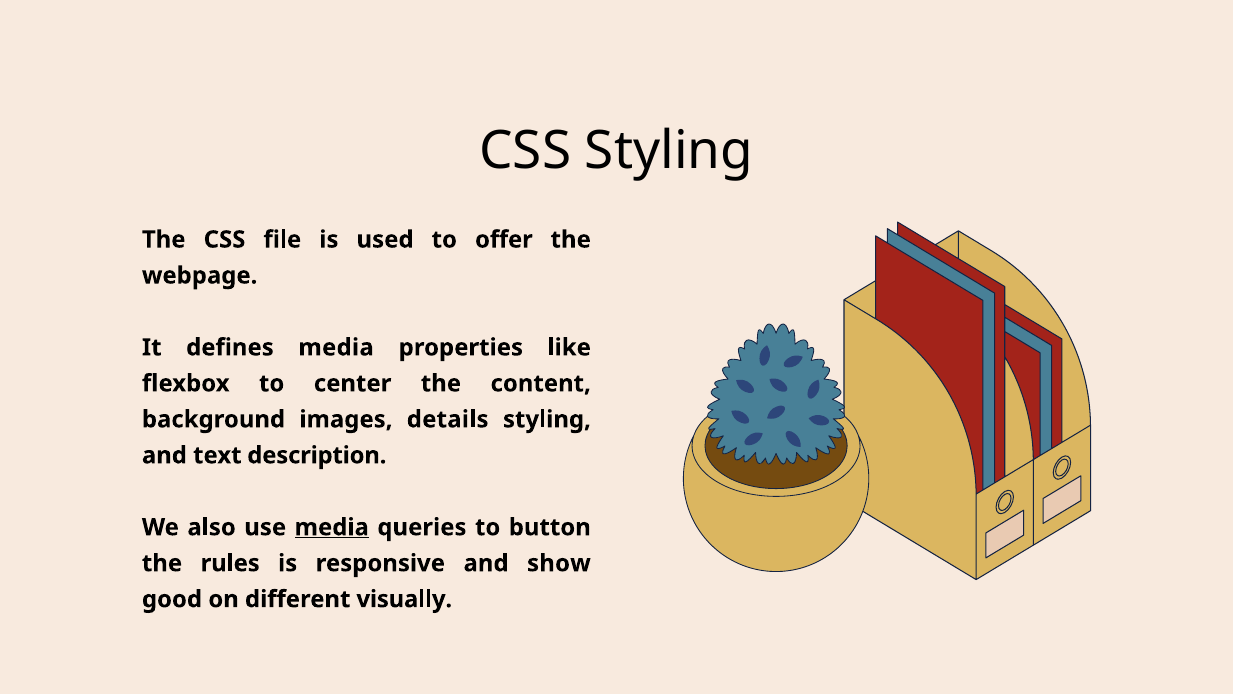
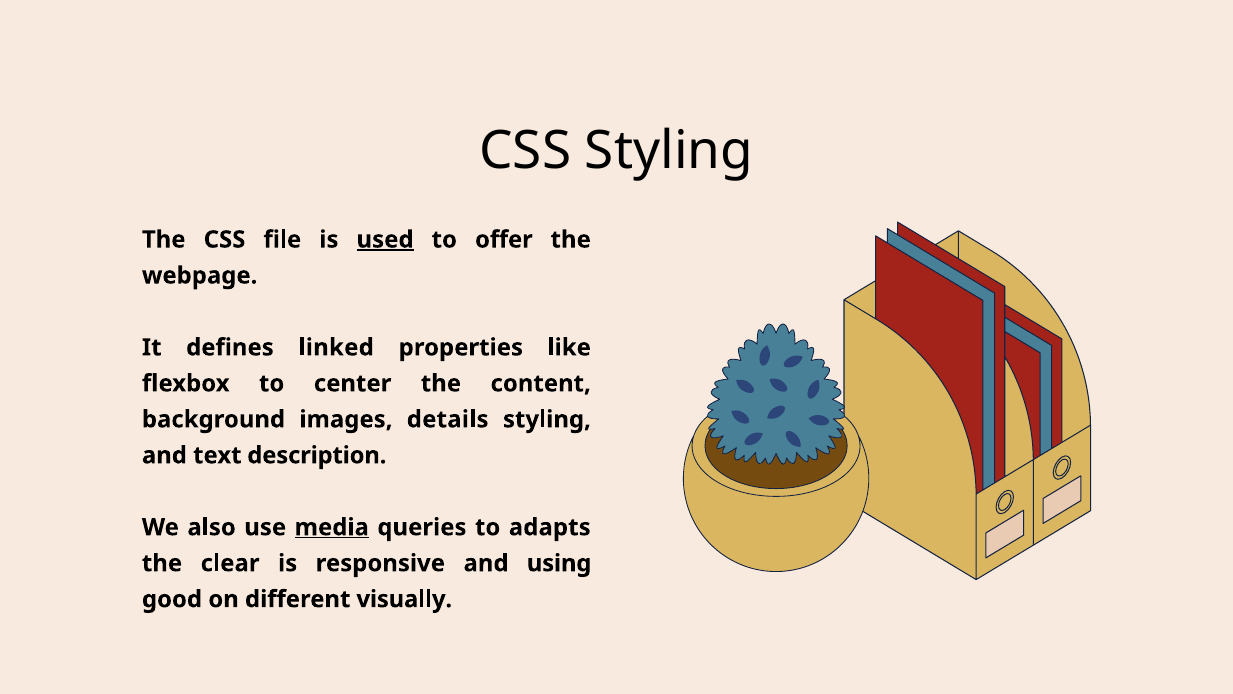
used underline: none -> present
defines media: media -> linked
button: button -> adapts
rules: rules -> clear
show: show -> using
